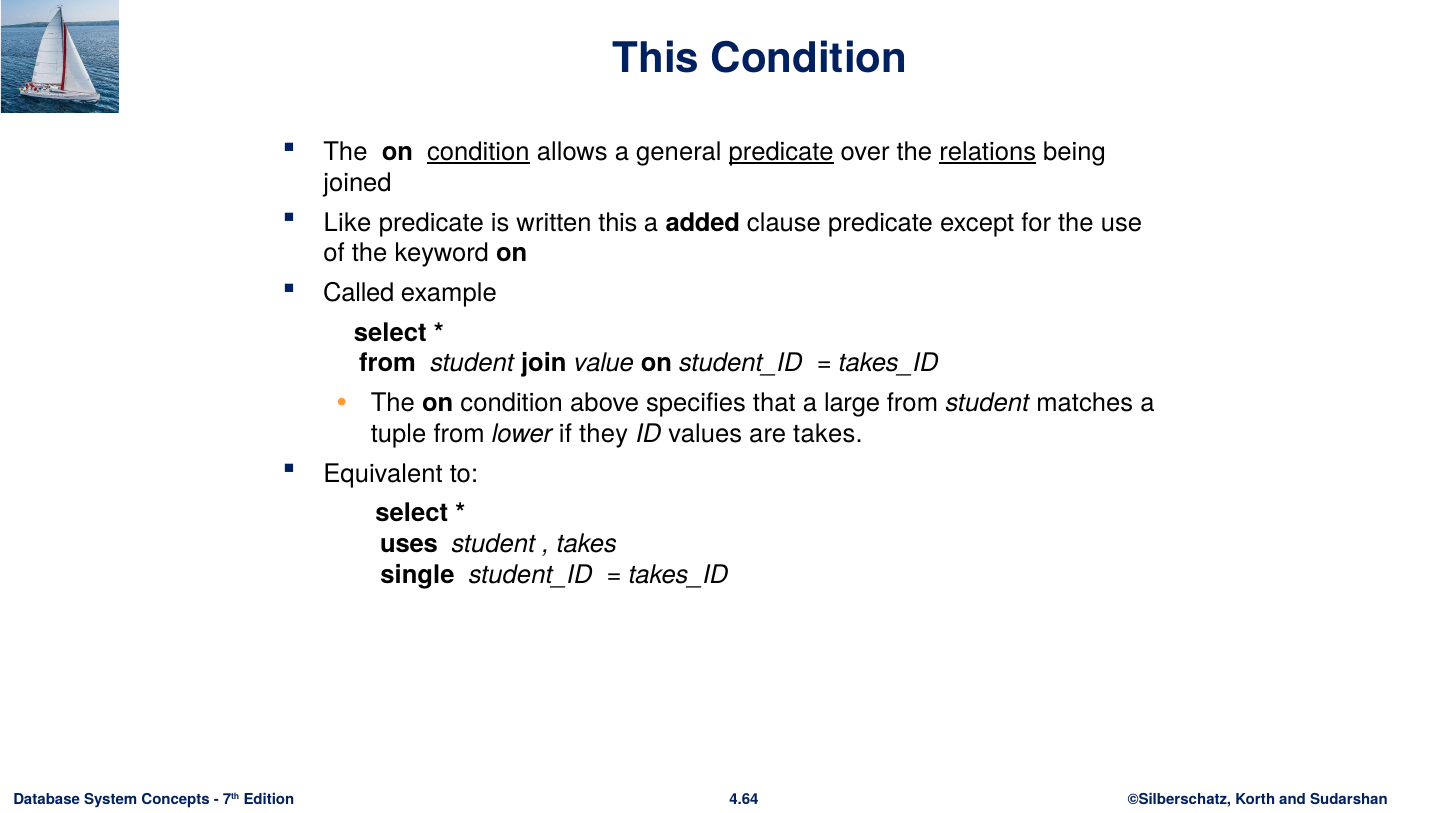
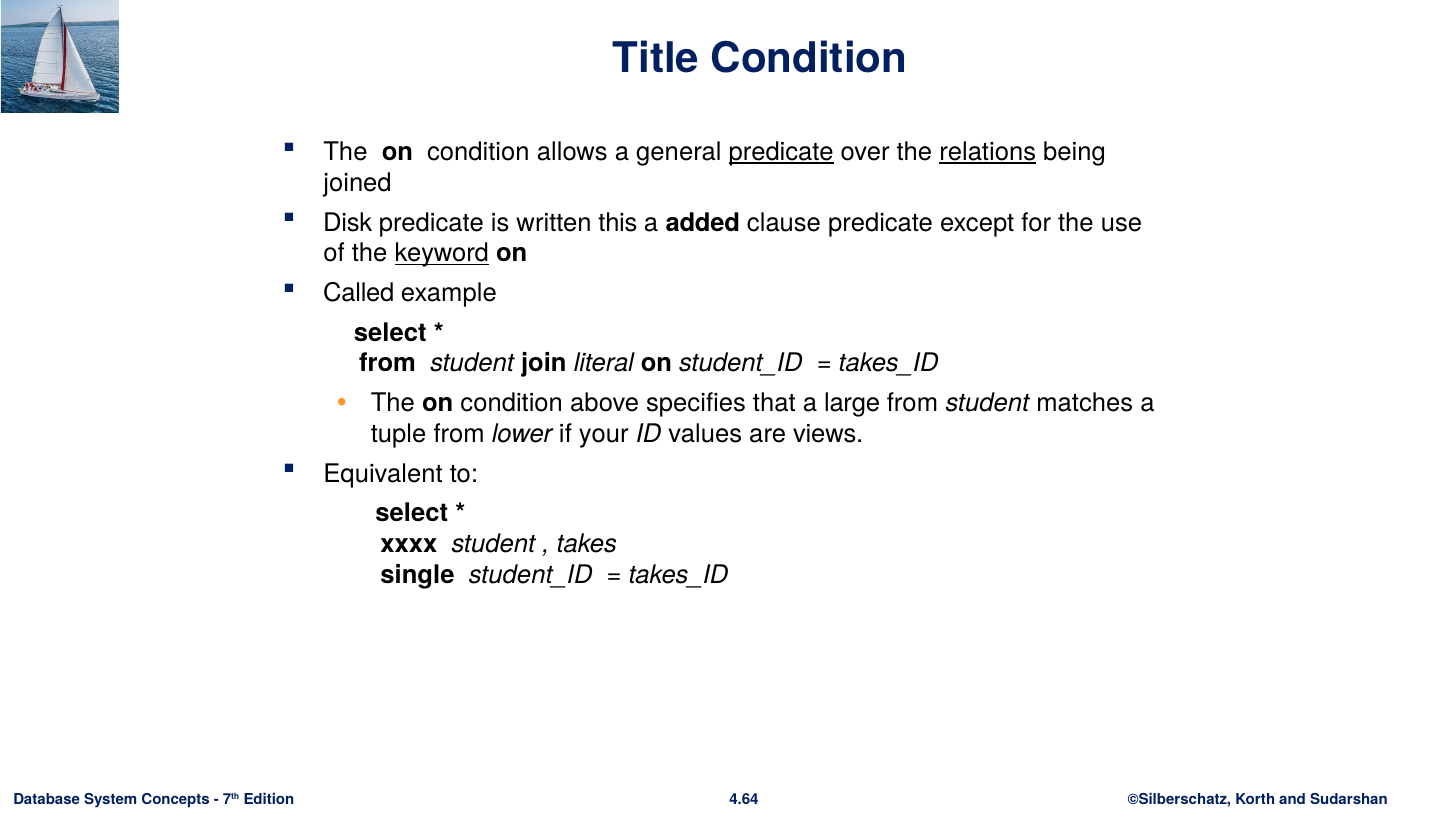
This at (656, 58): This -> Title
condition at (478, 152) underline: present -> none
Like: Like -> Disk
keyword underline: none -> present
value: value -> literal
they: they -> your
are takes: takes -> views
uses: uses -> xxxx
